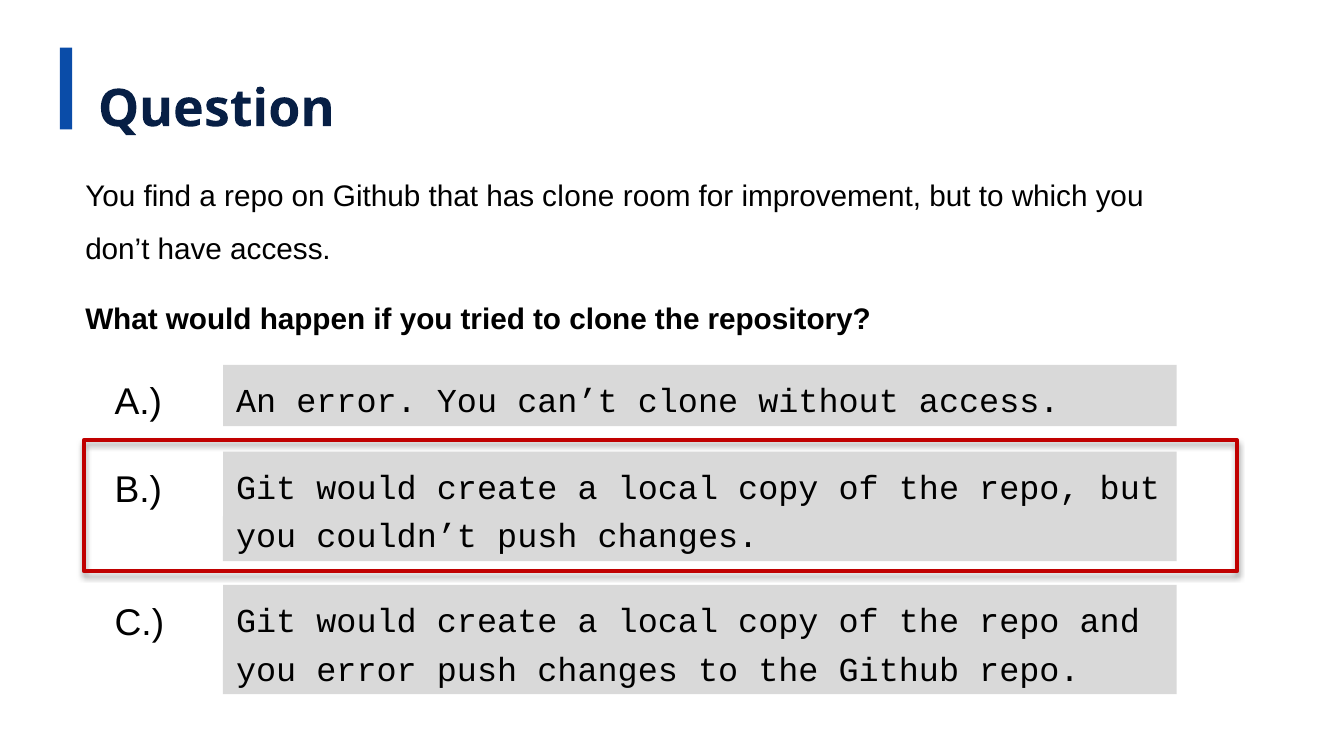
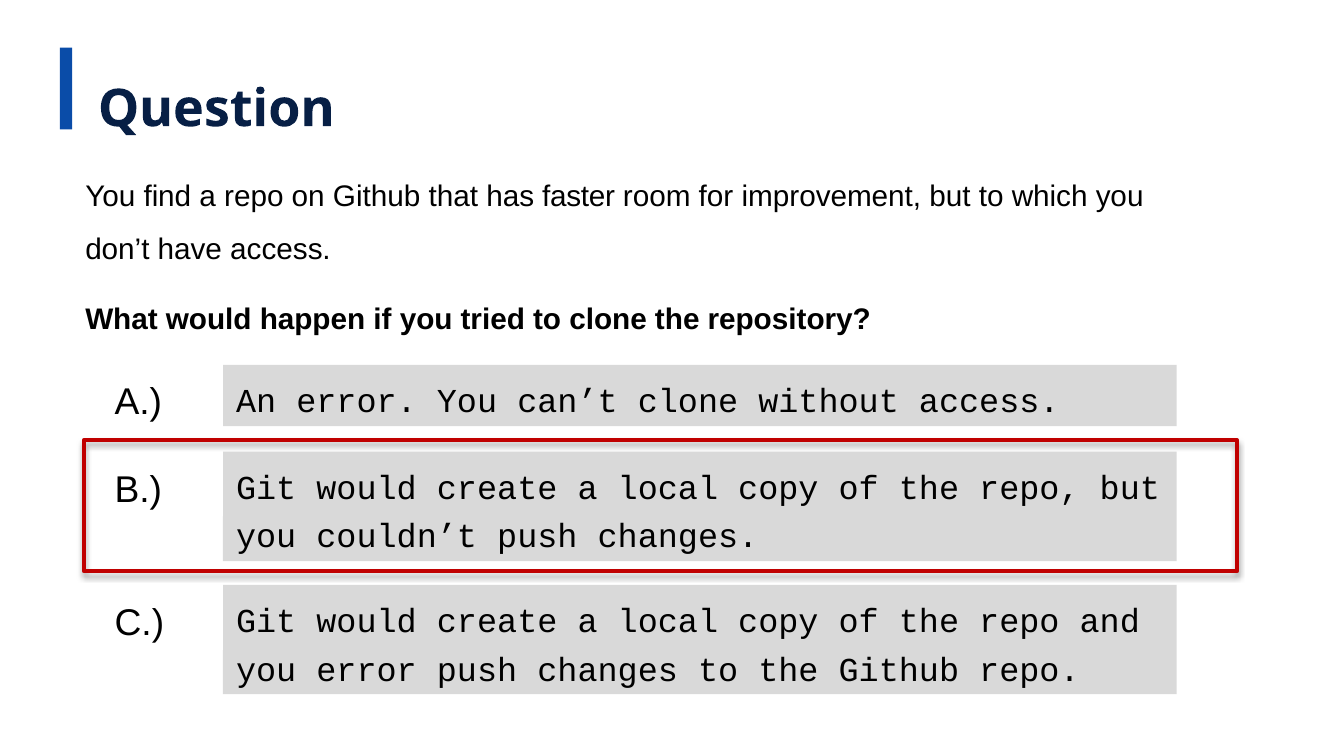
has clone: clone -> faster
